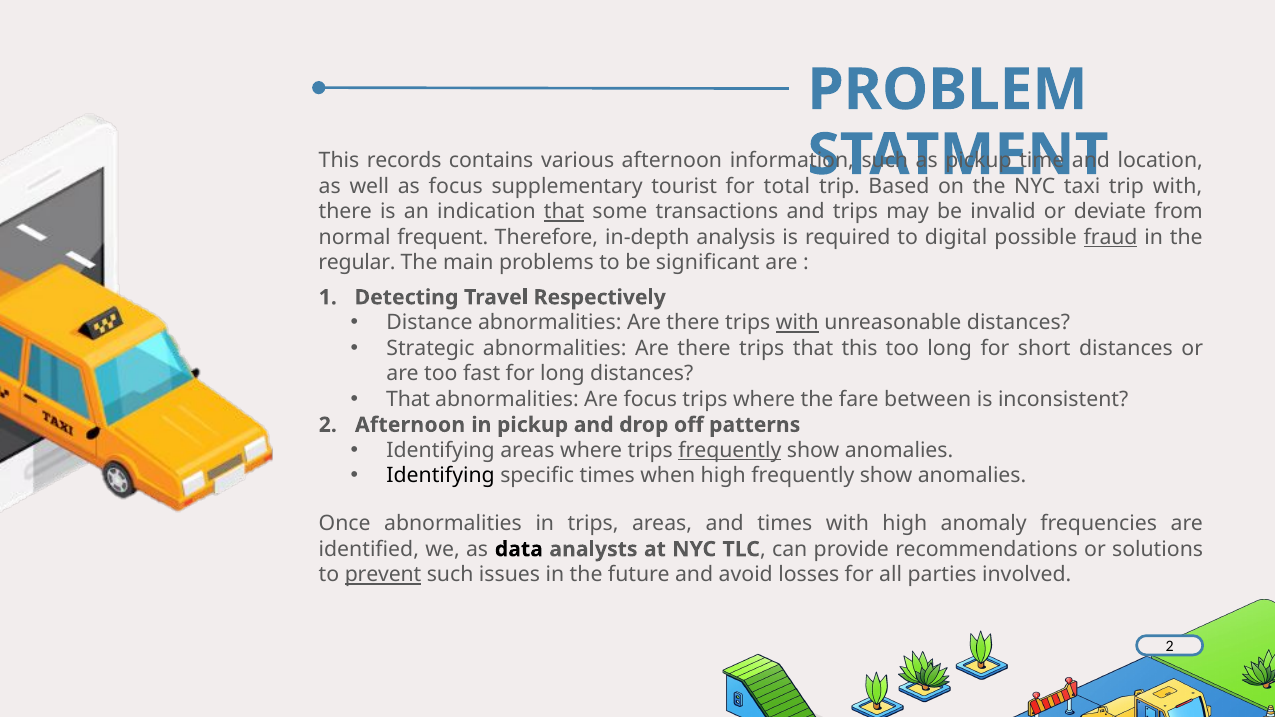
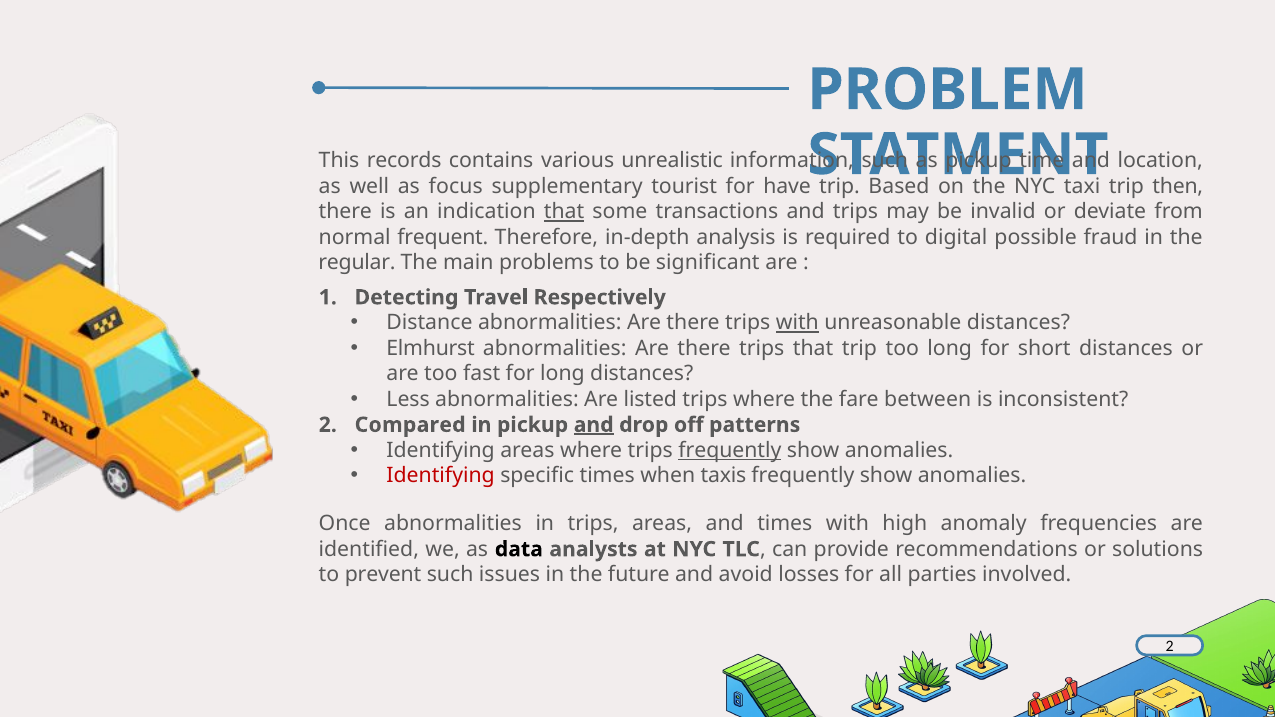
various afternoon: afternoon -> unrealistic
total: total -> have
trip with: with -> then
fraud underline: present -> none
Strategic: Strategic -> Elmhurst
that this: this -> trip
That at (408, 399): That -> Less
Are focus: focus -> listed
2 Afternoon: Afternoon -> Compared
and at (594, 425) underline: none -> present
Identifying at (441, 476) colour: black -> red
when high: high -> taxis
prevent underline: present -> none
